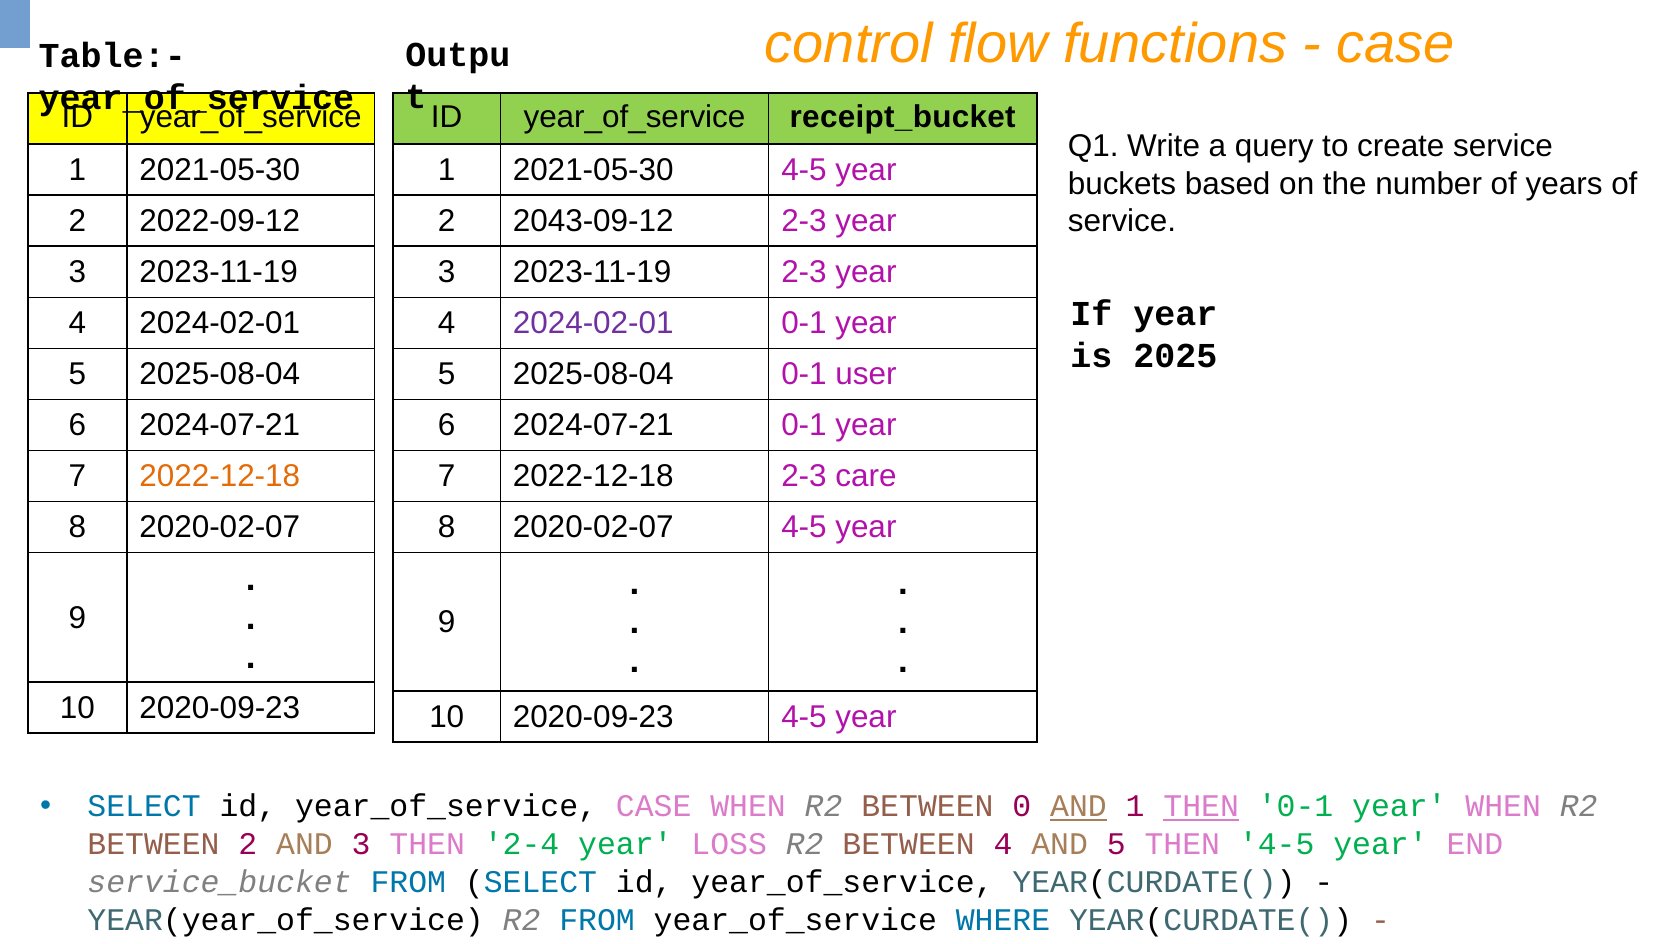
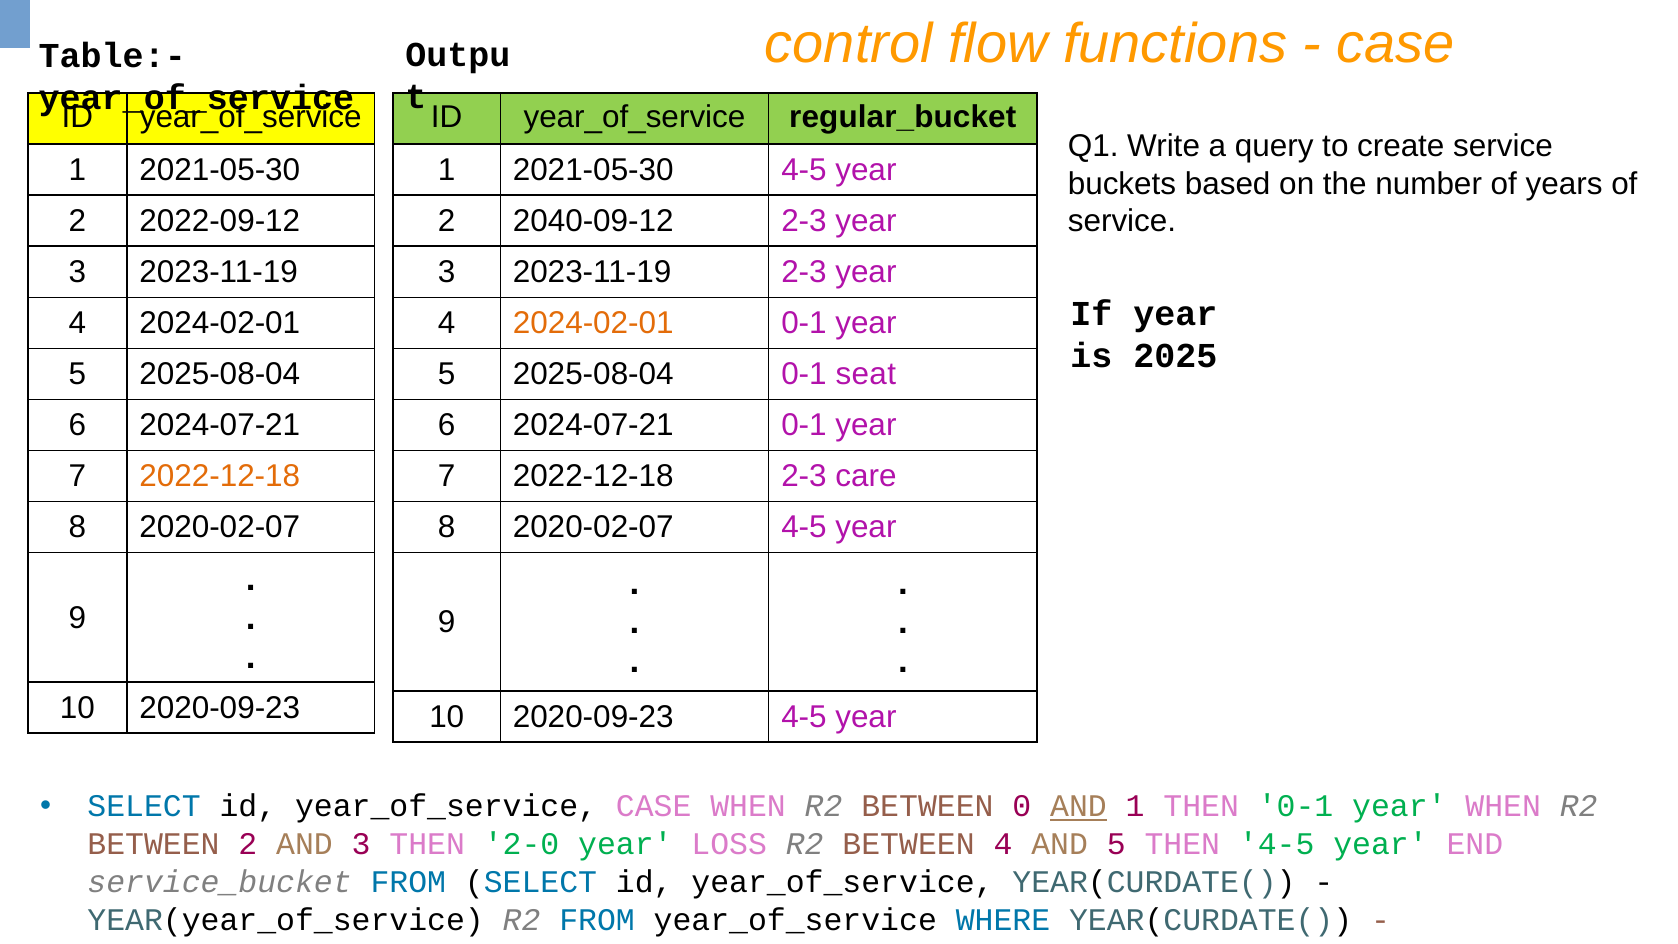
receipt_bucket: receipt_bucket -> regular_bucket
2043-09-12: 2043-09-12 -> 2040-09-12
2024-02-01 at (593, 323) colour: purple -> orange
user: user -> seat
THEN at (1201, 806) underline: present -> none
2-4: 2-4 -> 2-0
